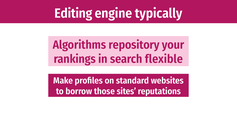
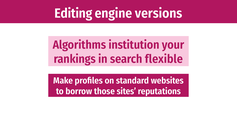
typically: typically -> versions
repository: repository -> institution
